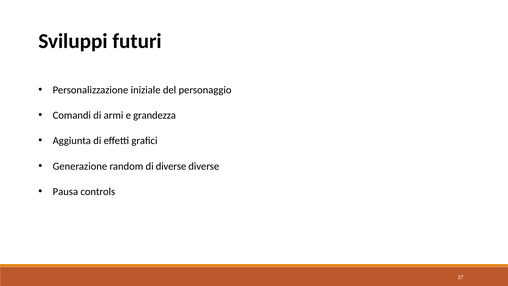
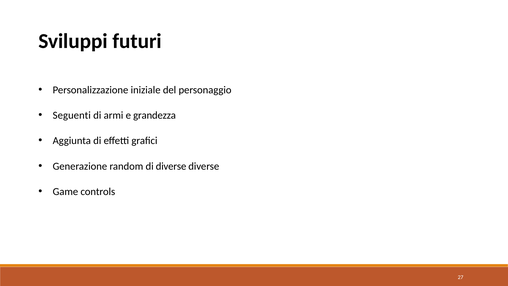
Comandi: Comandi -> Seguenti
Pausa: Pausa -> Game
